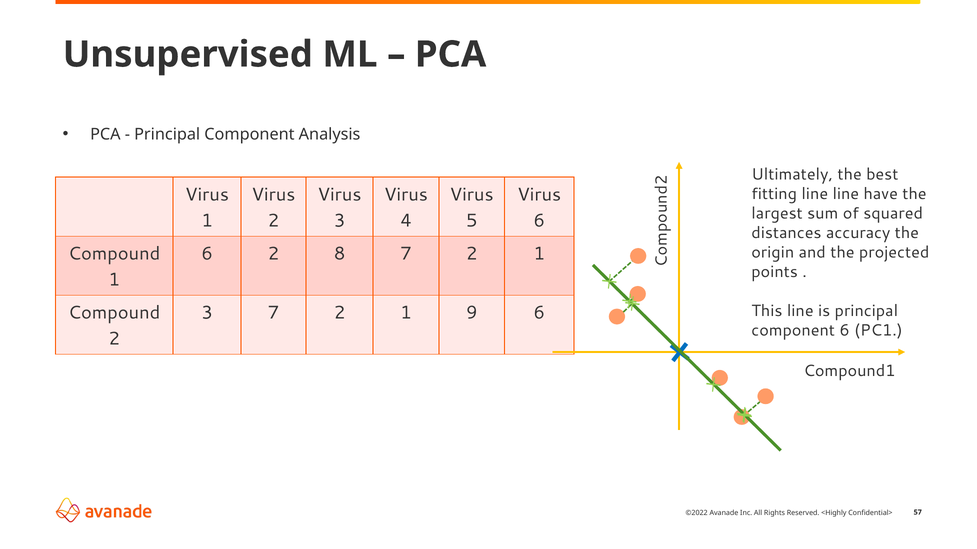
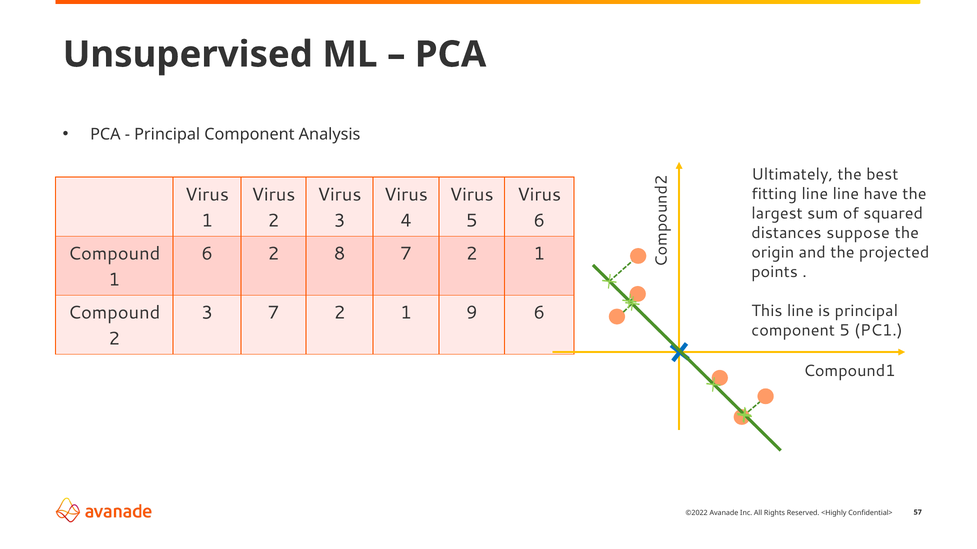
accuracy: accuracy -> suppose
component 6: 6 -> 5
